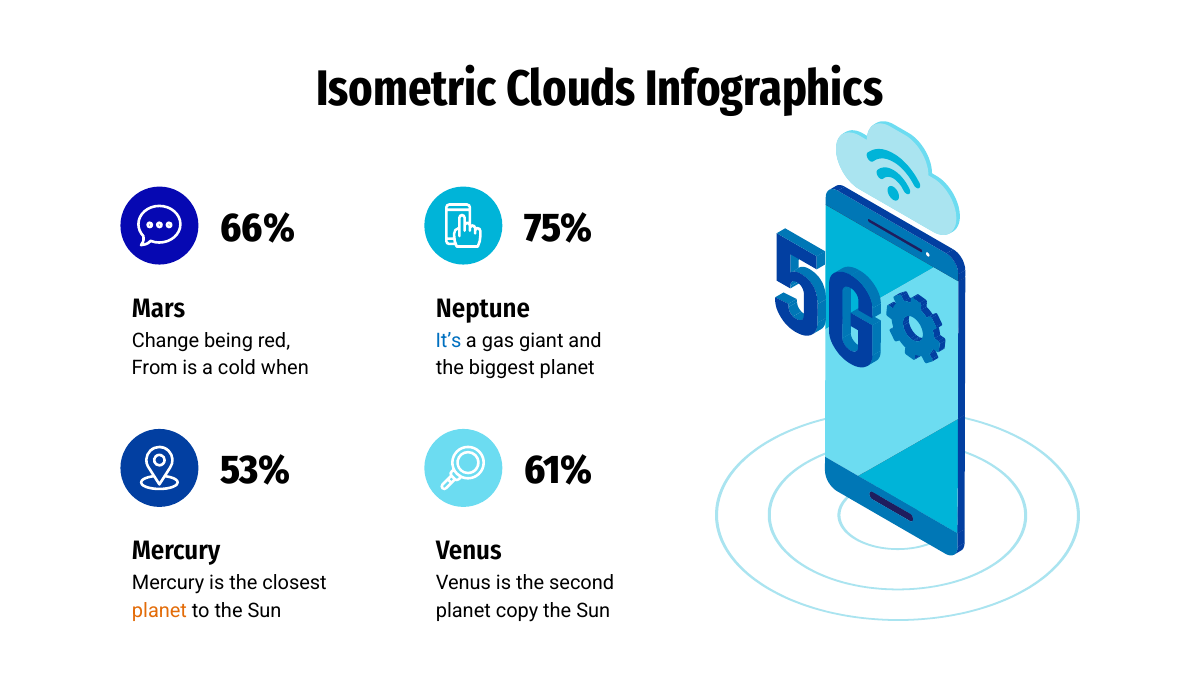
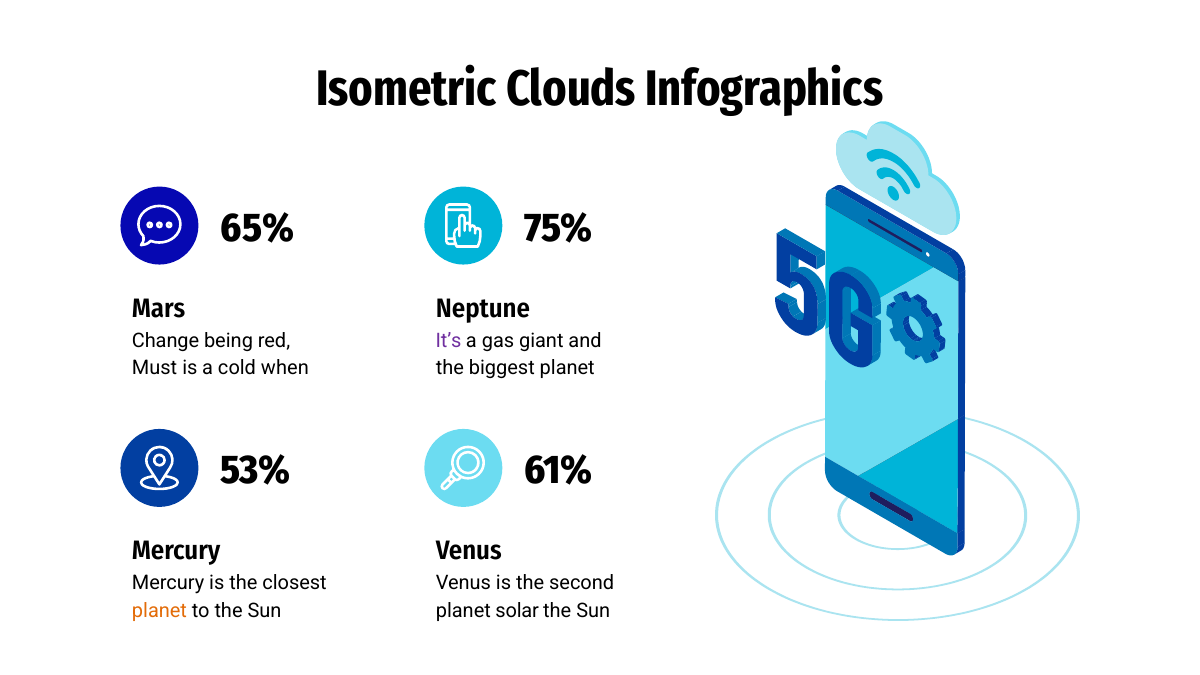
66%: 66% -> 65%
It’s colour: blue -> purple
From: From -> Must
copy: copy -> solar
